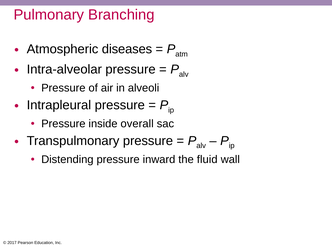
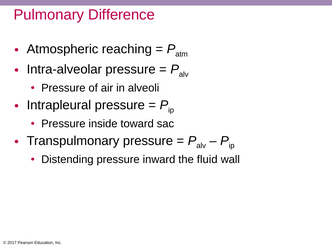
Branching: Branching -> Difference
diseases: diseases -> reaching
overall: overall -> toward
